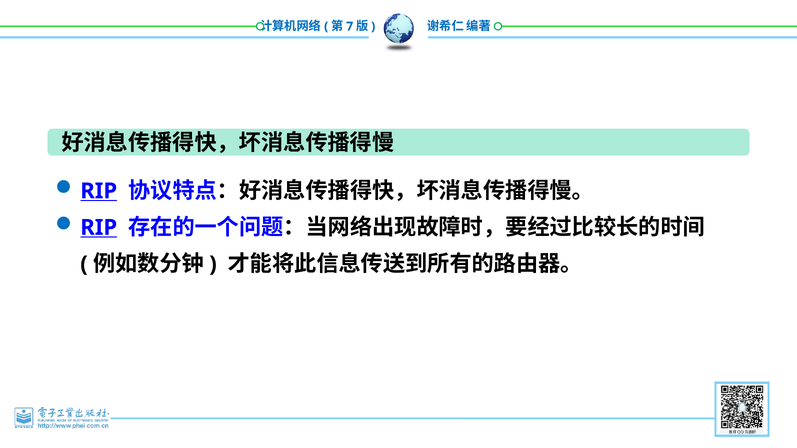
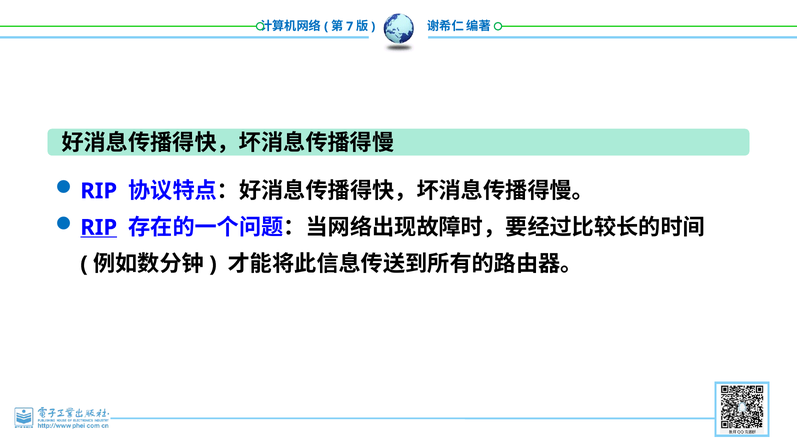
RIP at (99, 191) underline: present -> none
